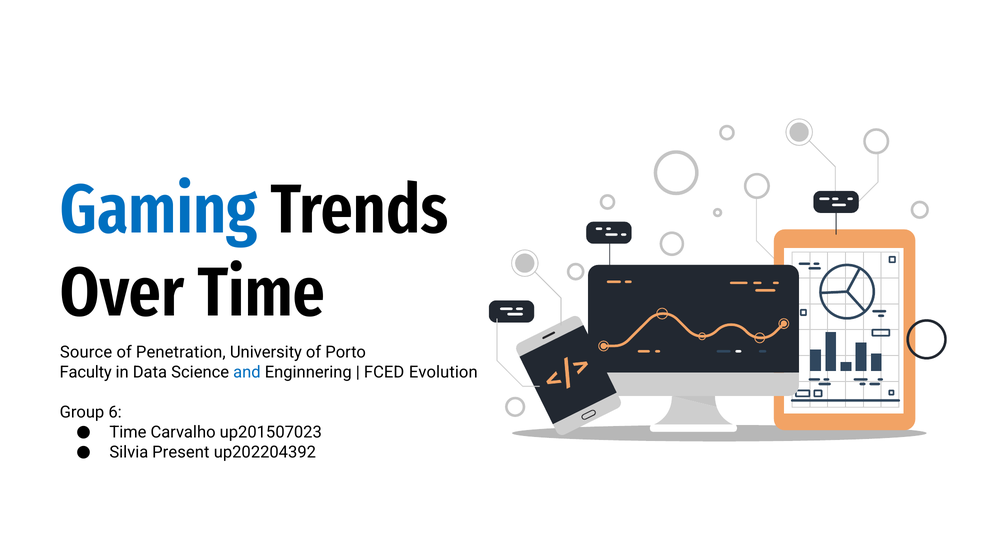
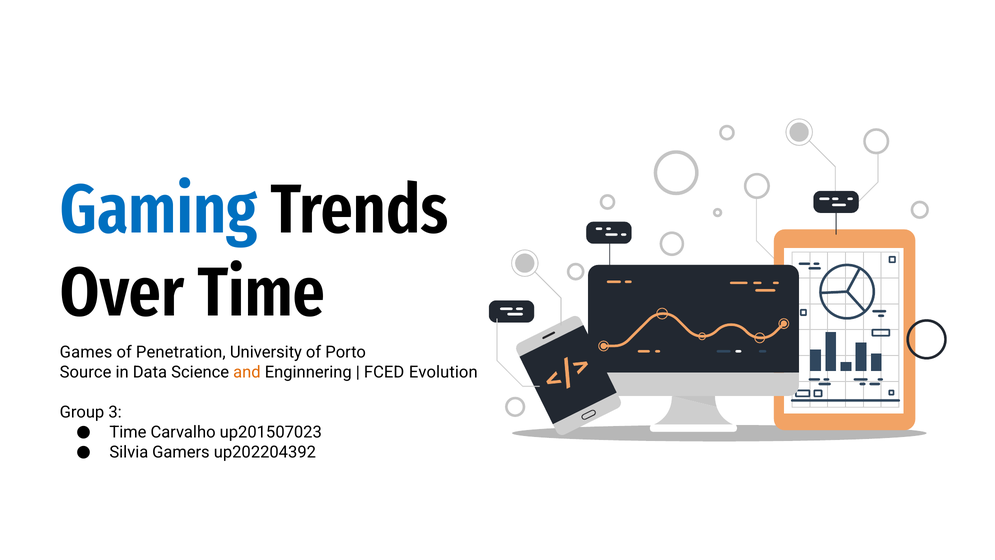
Source: Source -> Games
Faculty: Faculty -> Source
and colour: blue -> orange
6: 6 -> 3
Present: Present -> Gamers
